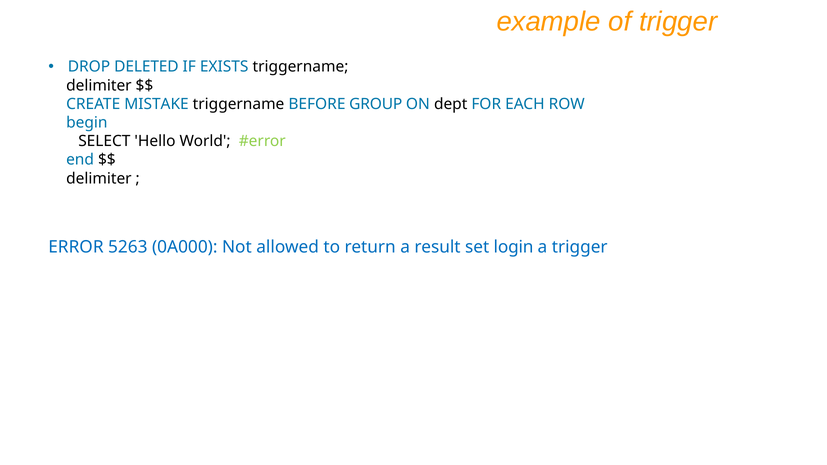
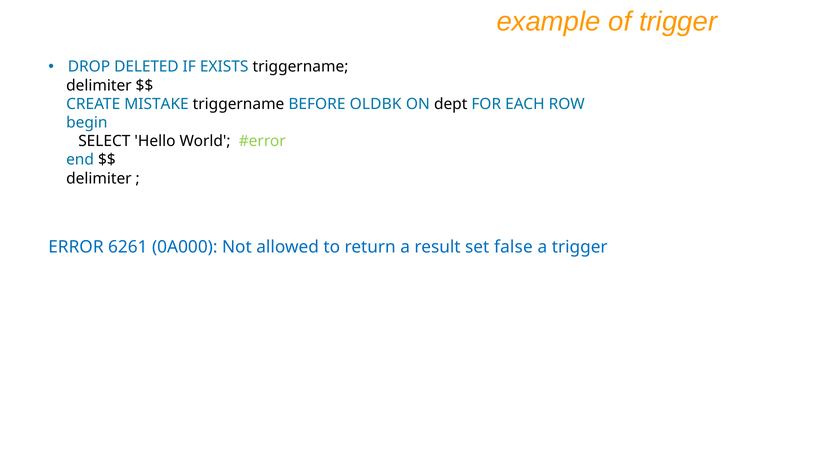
GROUP: GROUP -> OLDBK
5263: 5263 -> 6261
login: login -> false
